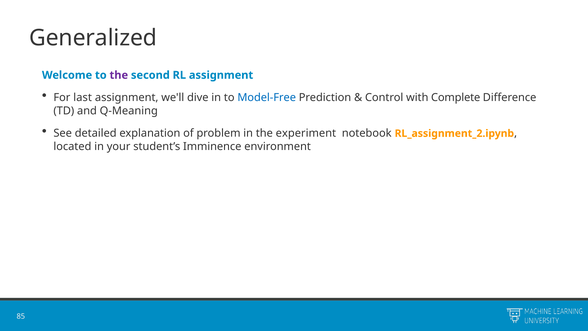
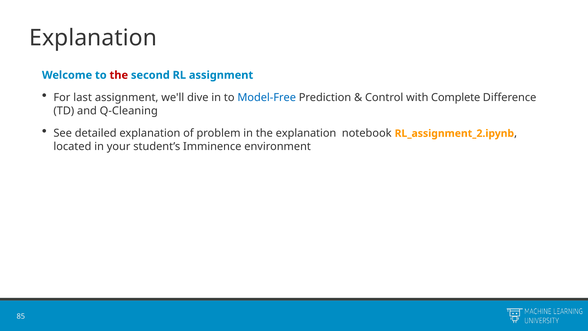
Generalized at (93, 38): Generalized -> Explanation
the at (119, 75) colour: purple -> red
Q-Meaning: Q-Meaning -> Q-Cleaning
the experiment: experiment -> explanation
